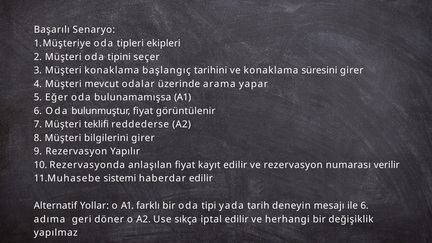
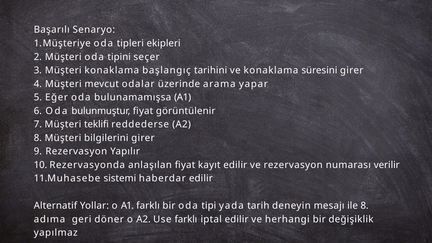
ile 6: 6 -> 8
Use sıkça: sıkça -> farklı
